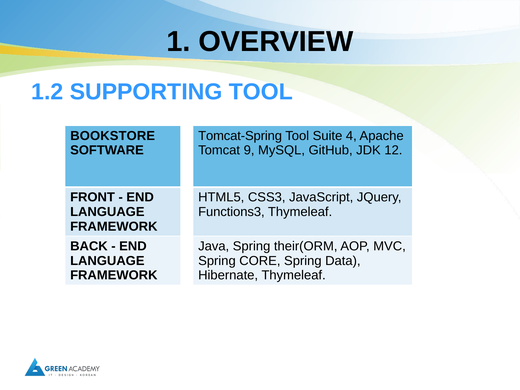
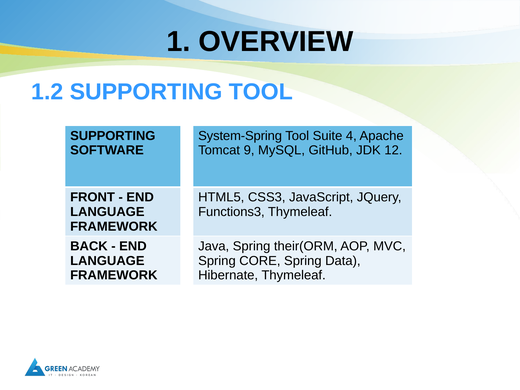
BOOKSTORE at (113, 136): BOOKSTORE -> SUPPORTING
Tomcat-Spring: Tomcat-Spring -> System-Spring
